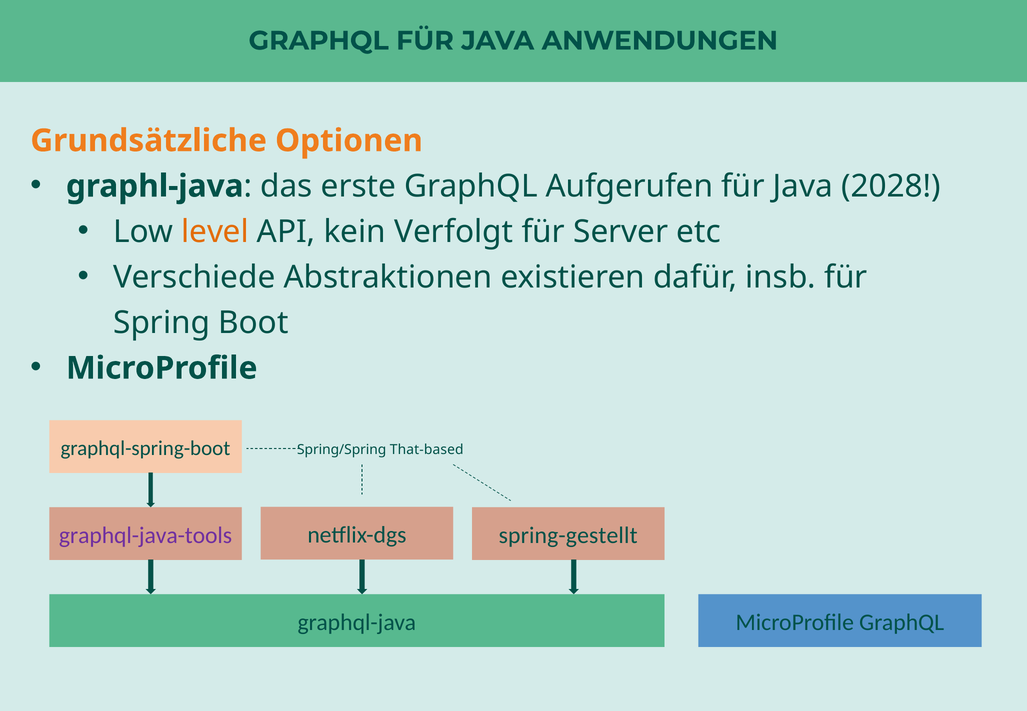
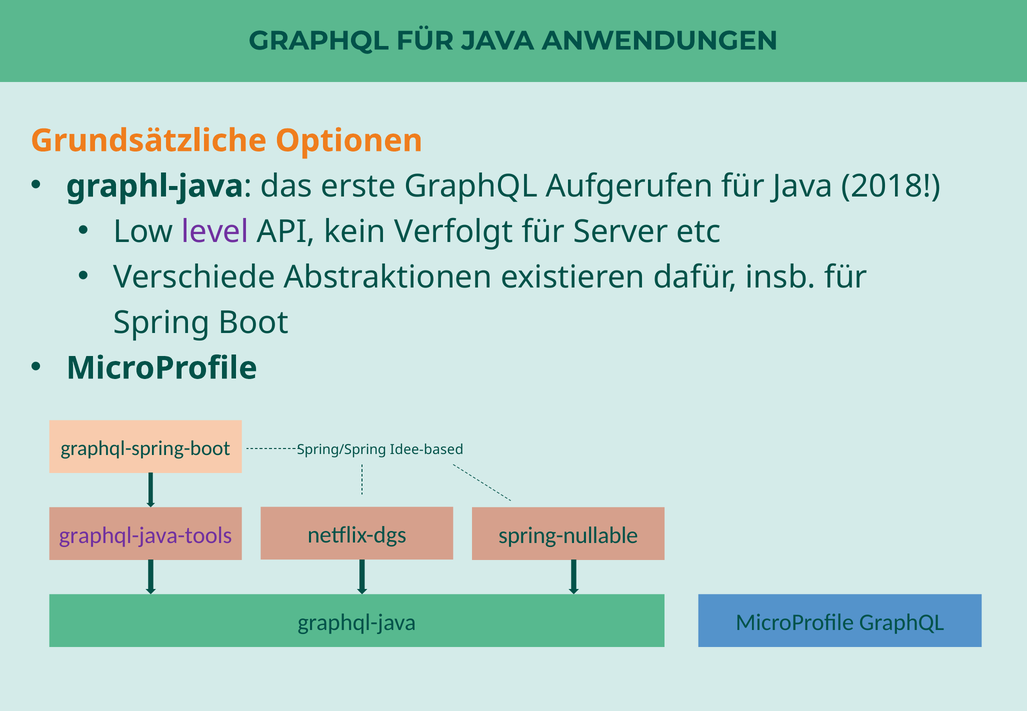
2028: 2028 -> 2018
level colour: orange -> purple
That-based: That-based -> Idee-based
spring-gestellt: spring-gestellt -> spring-nullable
